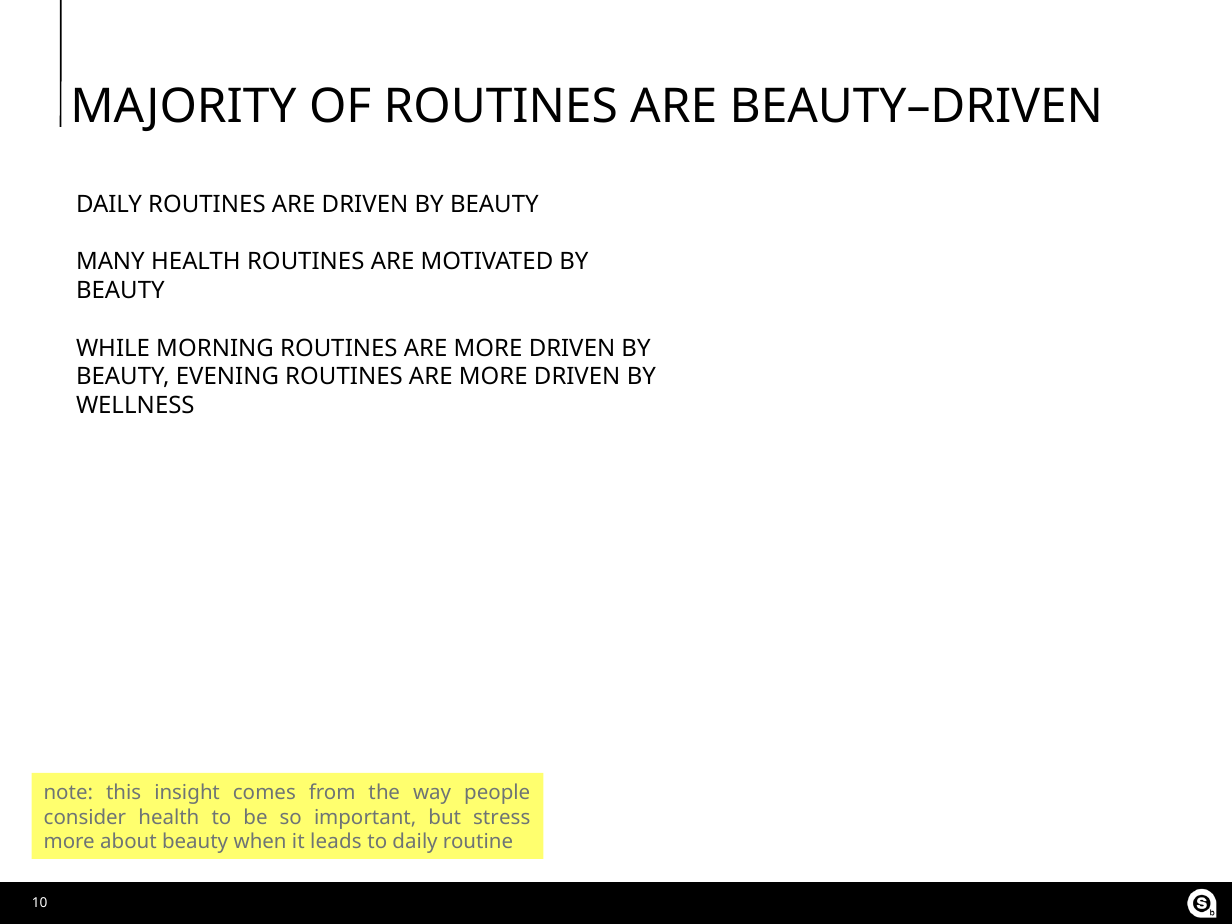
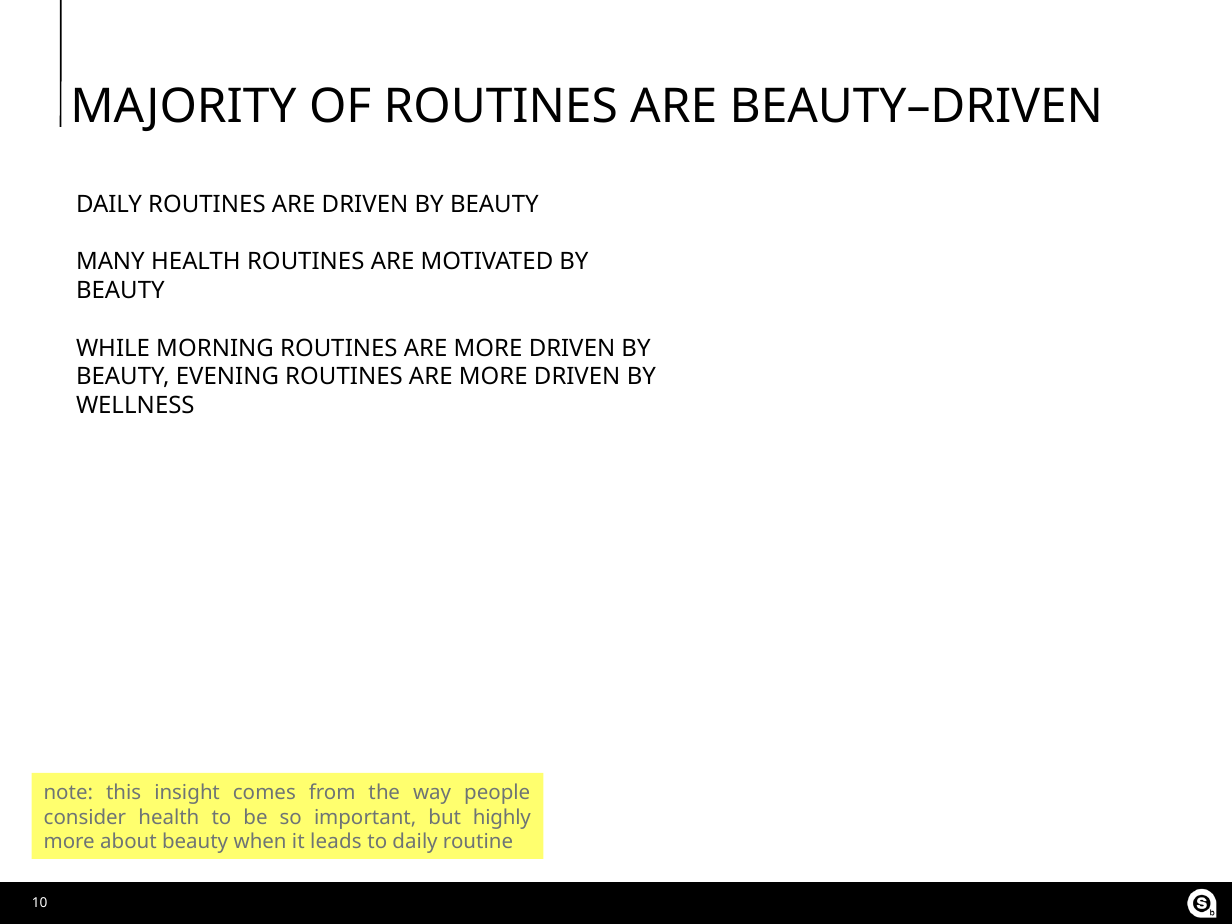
stress: stress -> highly
